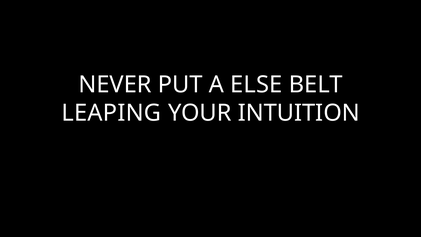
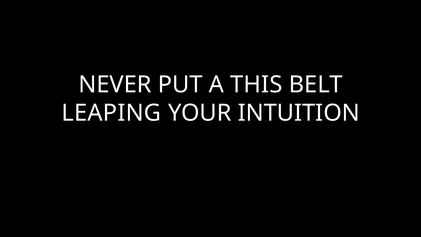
ELSE: ELSE -> THIS
